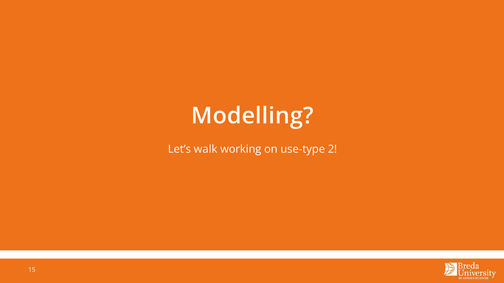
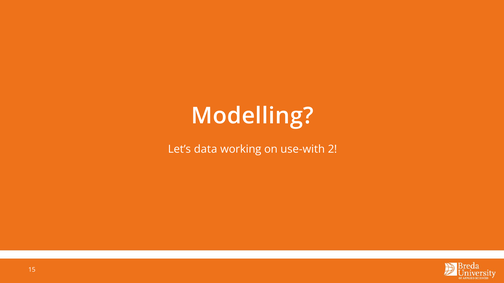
walk: walk -> data
use-type: use-type -> use-with
